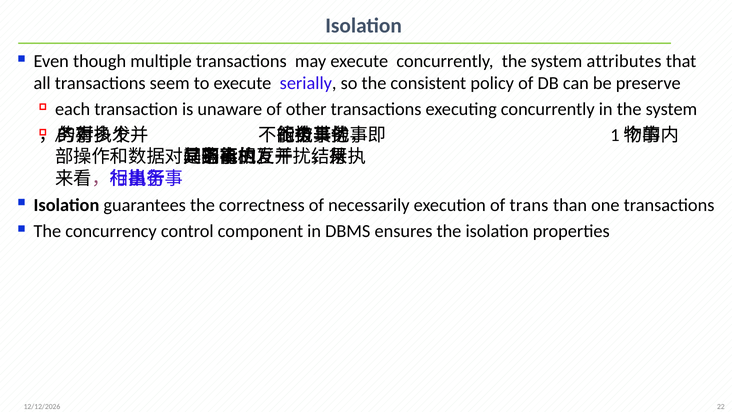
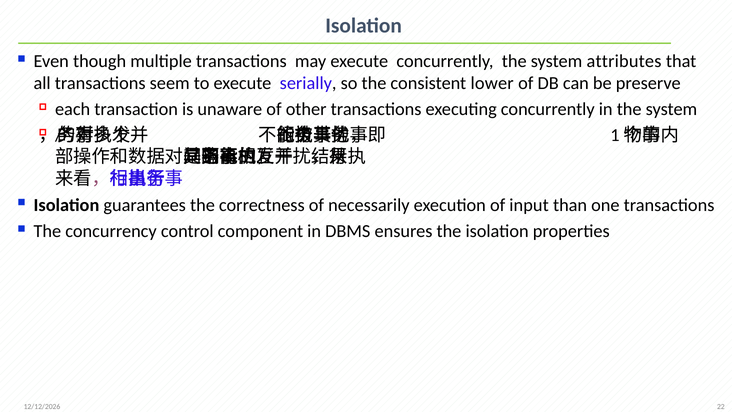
policy: policy -> lower
trans: trans -> input
